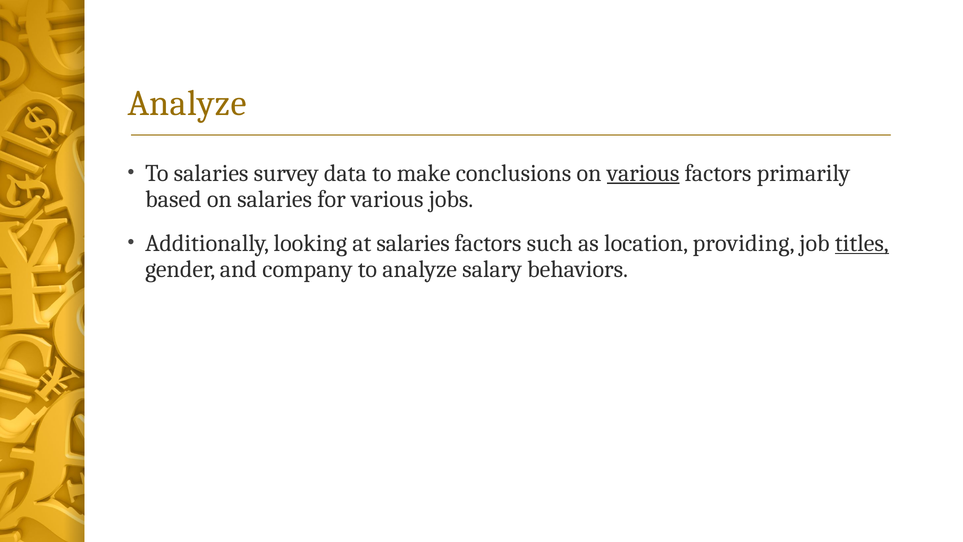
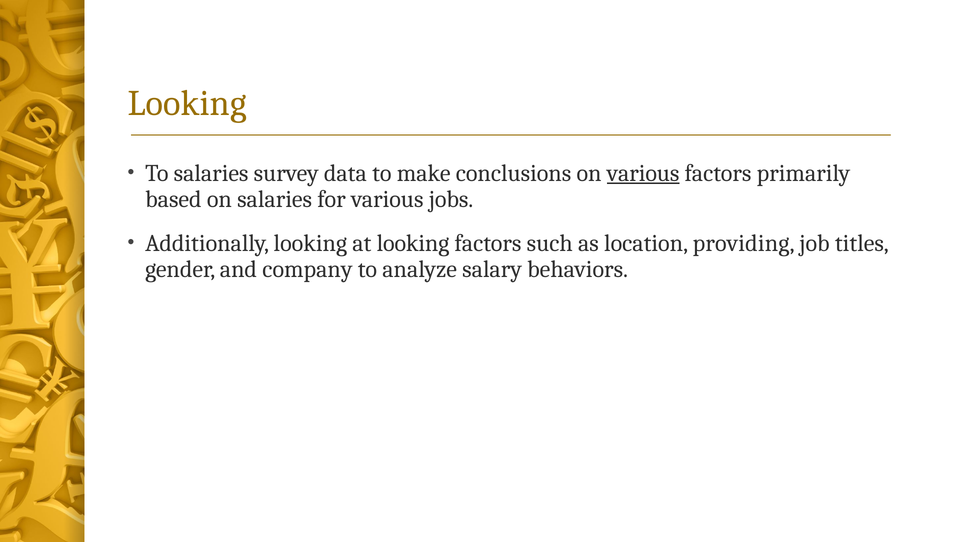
Analyze at (187, 103): Analyze -> Looking
at salaries: salaries -> looking
titles underline: present -> none
